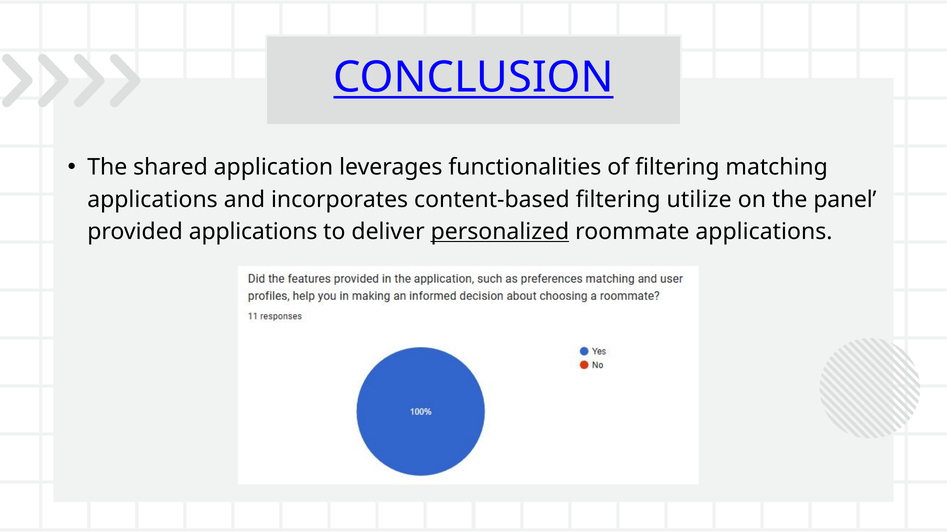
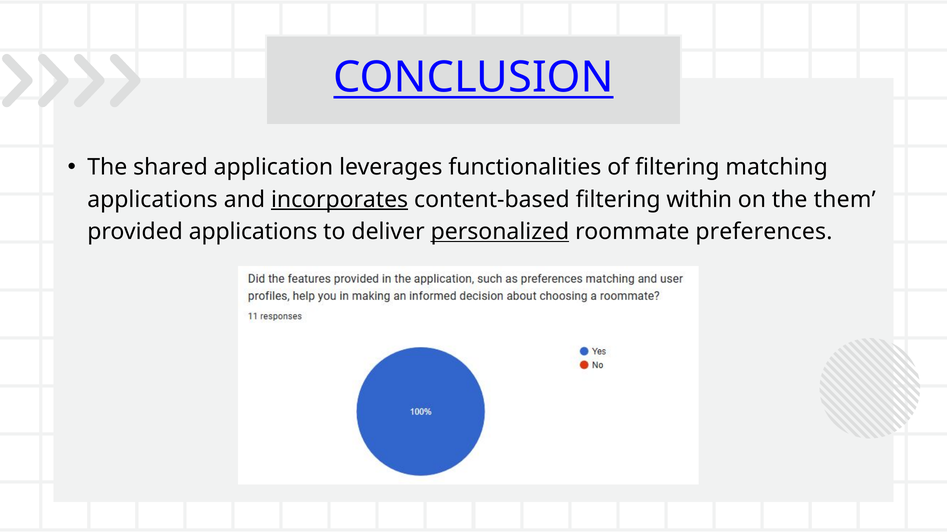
incorporates underline: none -> present
utilize: utilize -> within
panel: panel -> them
roommate applications: applications -> preferences
